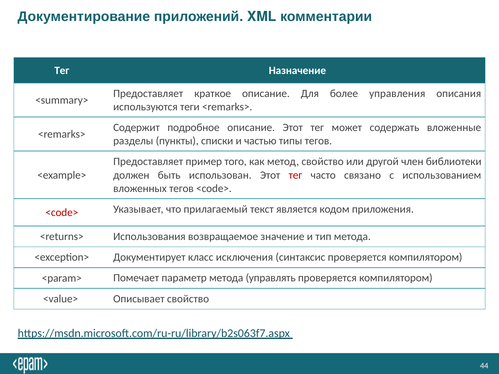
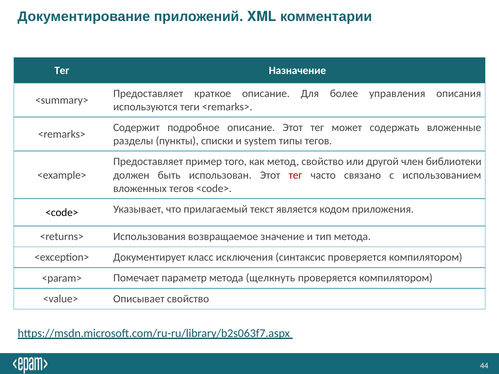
частью: частью -> system
<code> at (62, 213) colour: red -> black
управлять: управлять -> щелкнуть
